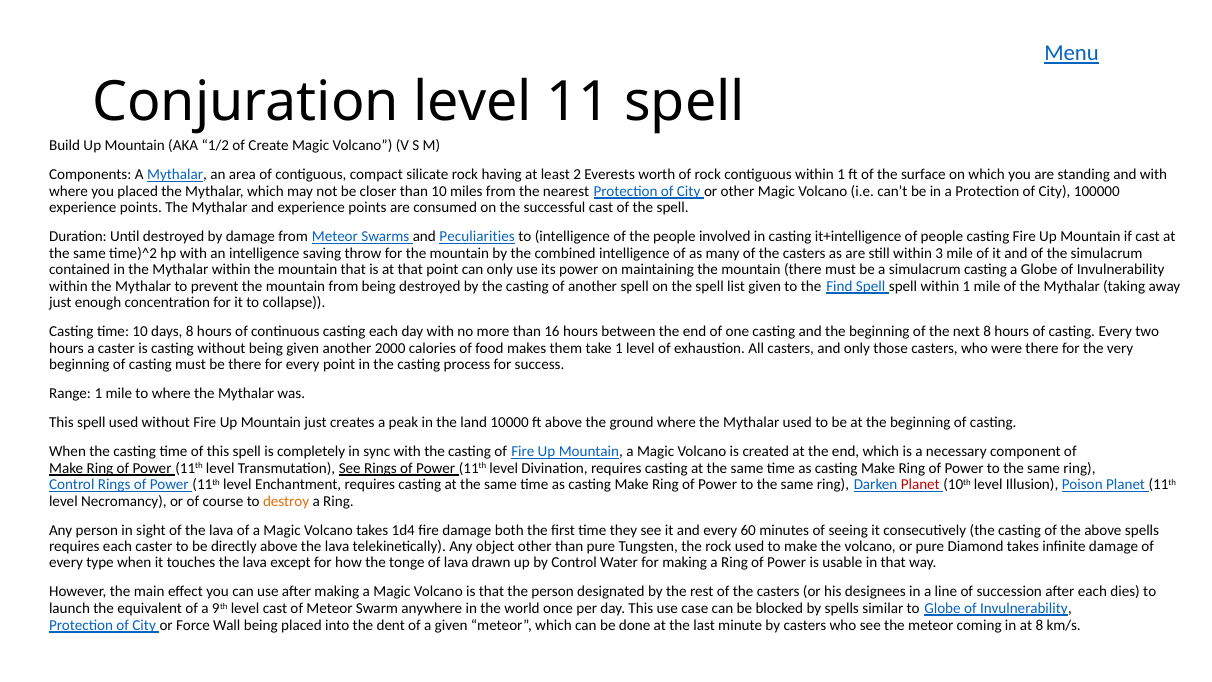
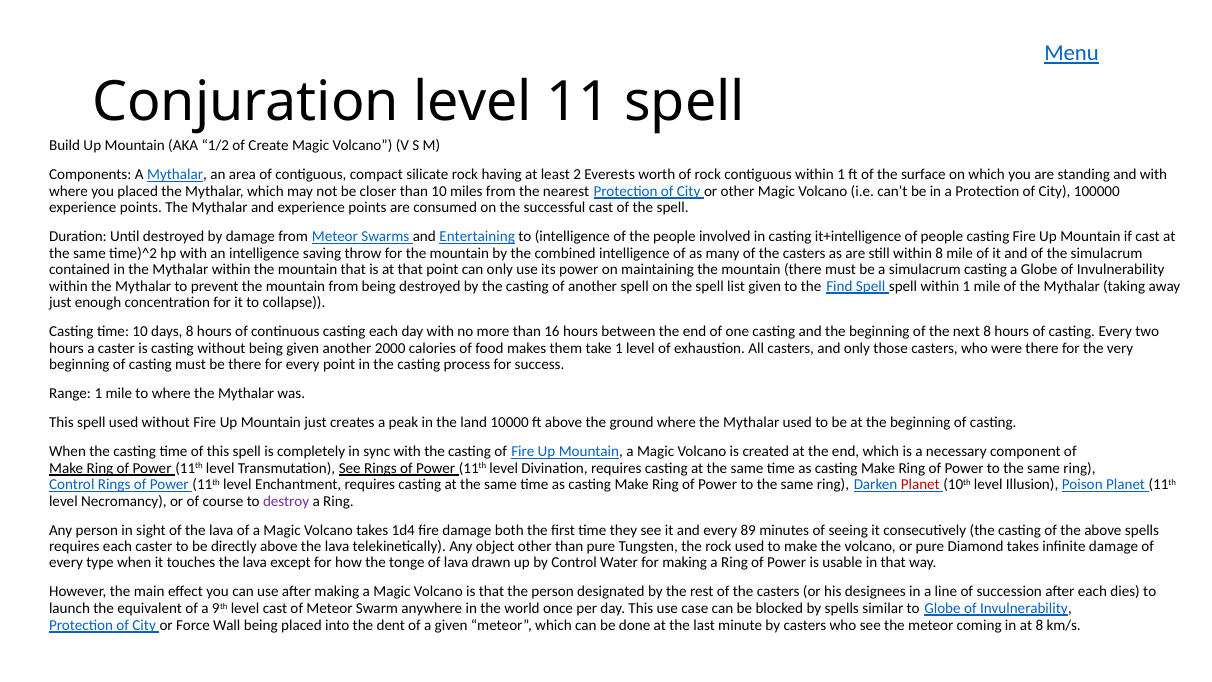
Peculiarities: Peculiarities -> Entertaining
within 3: 3 -> 8
destroy colour: orange -> purple
60: 60 -> 89
